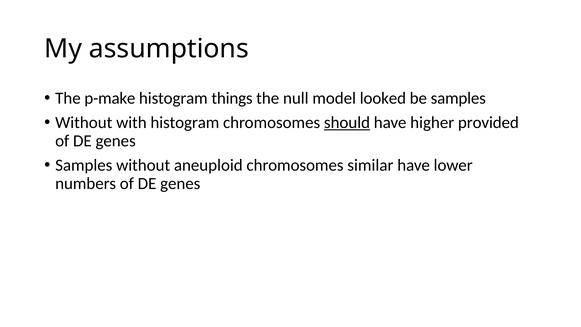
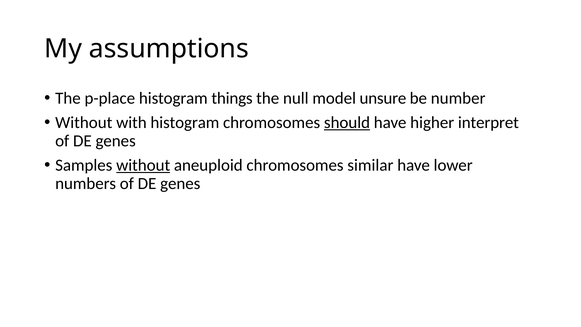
p-make: p-make -> p-place
looked: looked -> unsure
be samples: samples -> number
provided: provided -> interpret
without at (143, 165) underline: none -> present
